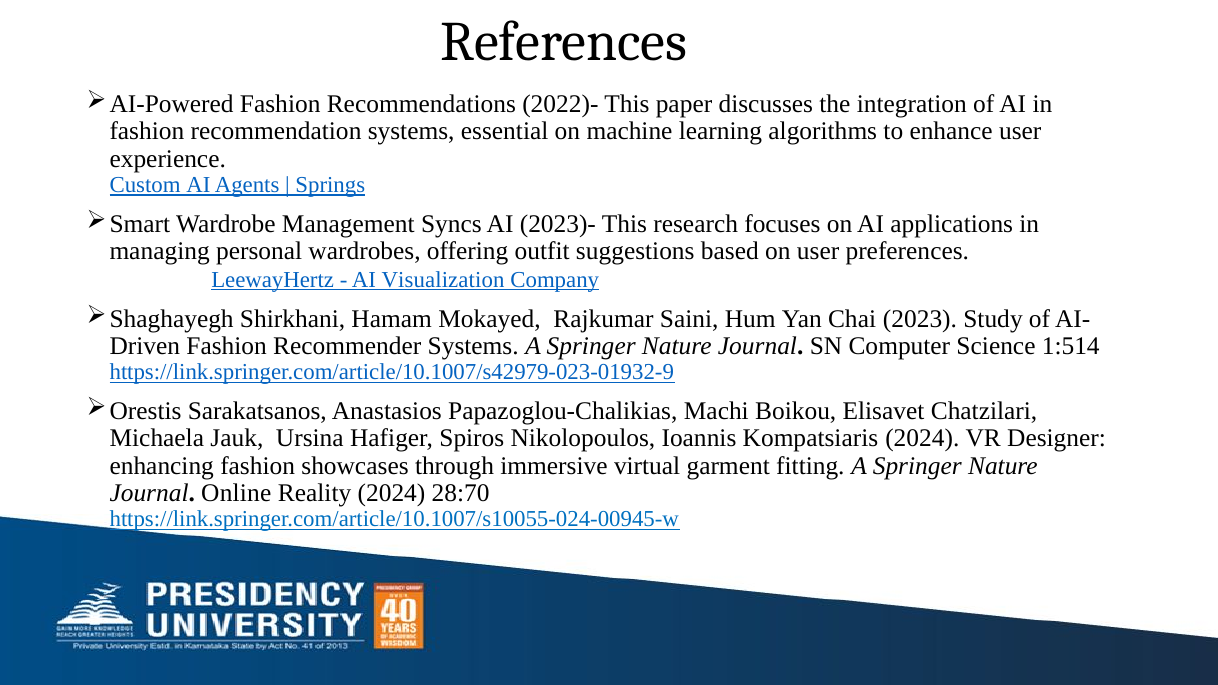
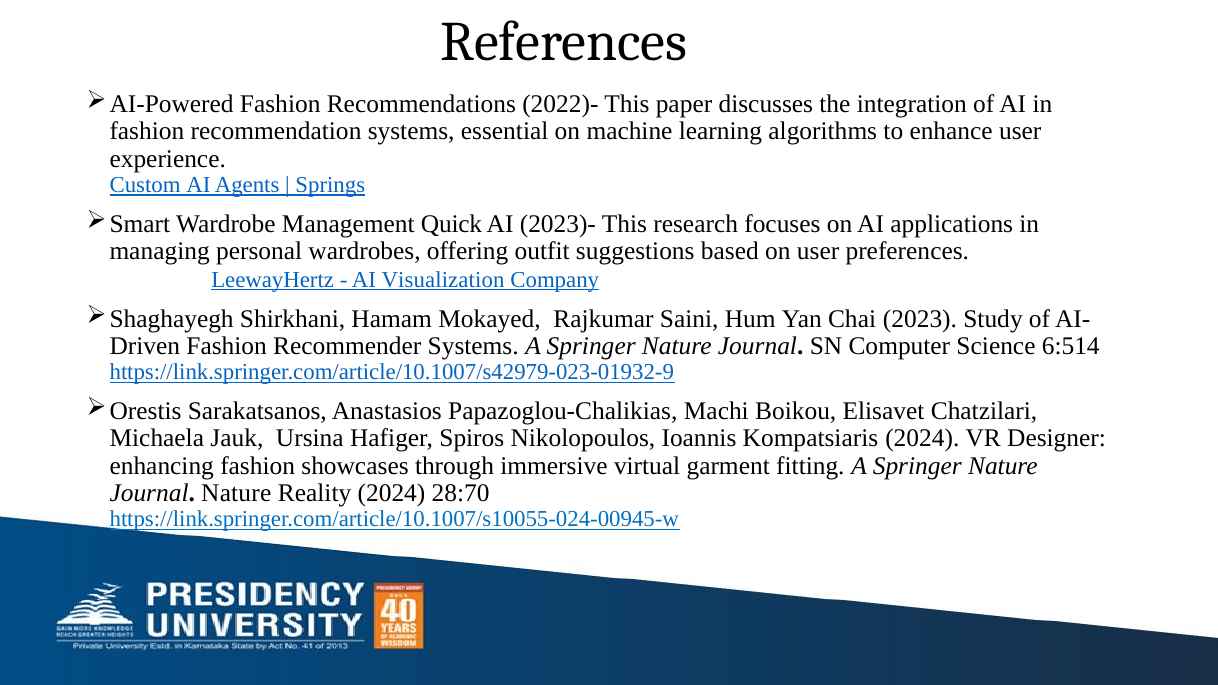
Syncs: Syncs -> Quick
1:514: 1:514 -> 6:514
Journal Online: Online -> Nature
